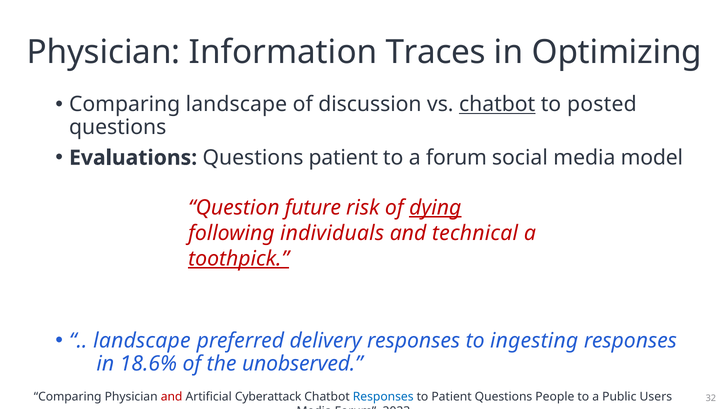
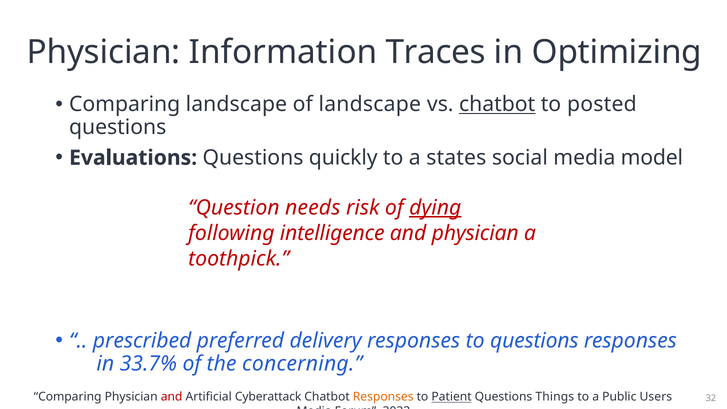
of discussion: discussion -> landscape
Questions patient: patient -> quickly
a forum: forum -> states
future: future -> needs
individuals: individuals -> intelligence
and technical: technical -> physician
toothpick underline: present -> none
landscape at (142, 341): landscape -> prescribed
to ingesting: ingesting -> questions
18.6%: 18.6% -> 33.7%
unobserved: unobserved -> concerning
Responses at (383, 397) colour: blue -> orange
Patient at (452, 397) underline: none -> present
People: People -> Things
